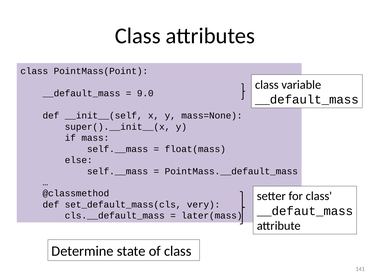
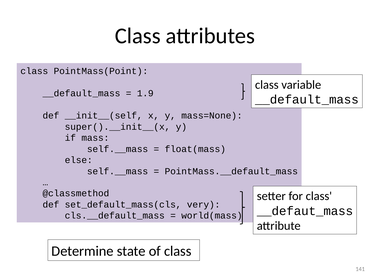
9.0: 9.0 -> 1.9
later(mass: later(mass -> world(mass
